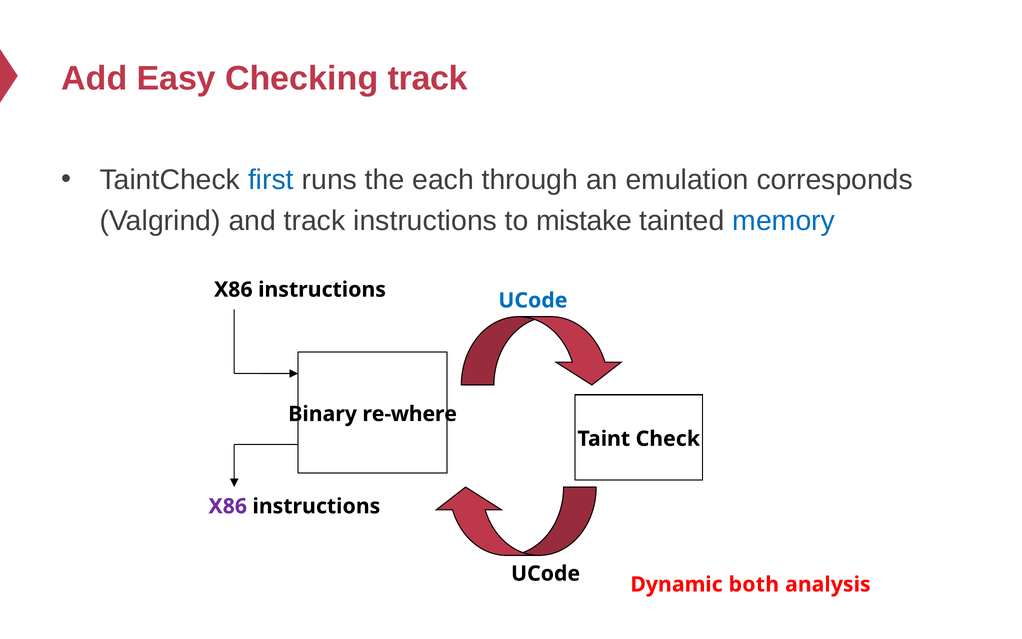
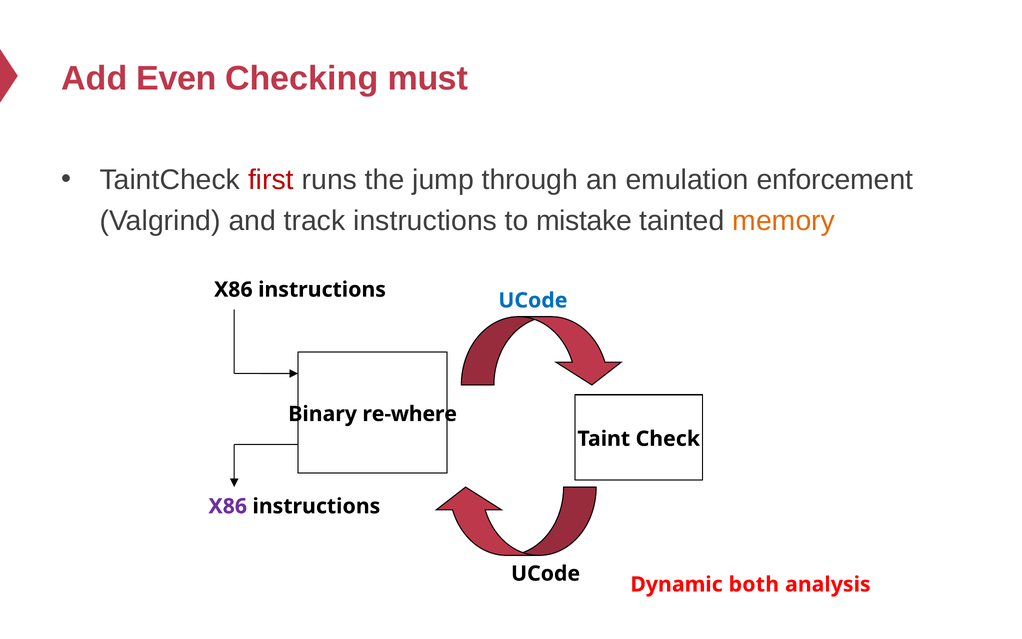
Easy: Easy -> Even
Checking track: track -> must
first colour: blue -> red
each: each -> jump
corresponds: corresponds -> enforcement
memory colour: blue -> orange
